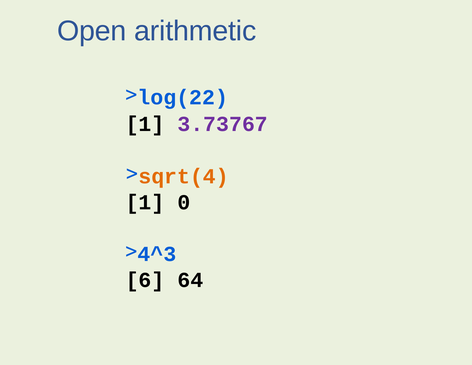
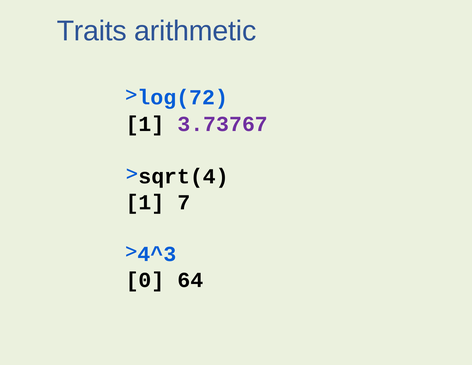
Open: Open -> Traits
log(22: log(22 -> log(72
sqrt(4 colour: orange -> black
0: 0 -> 7
6: 6 -> 0
